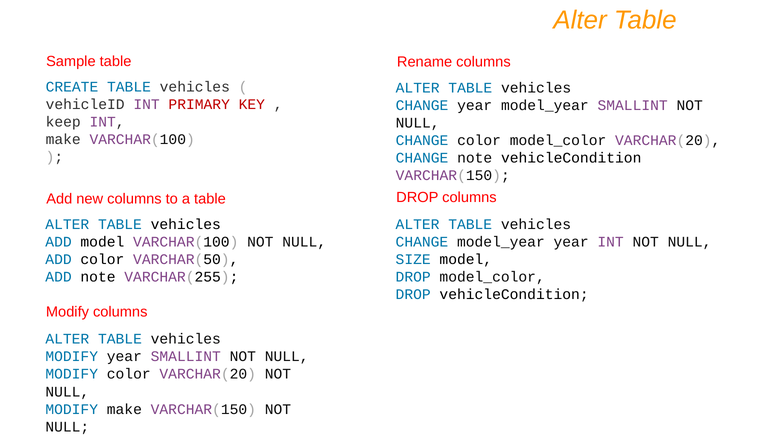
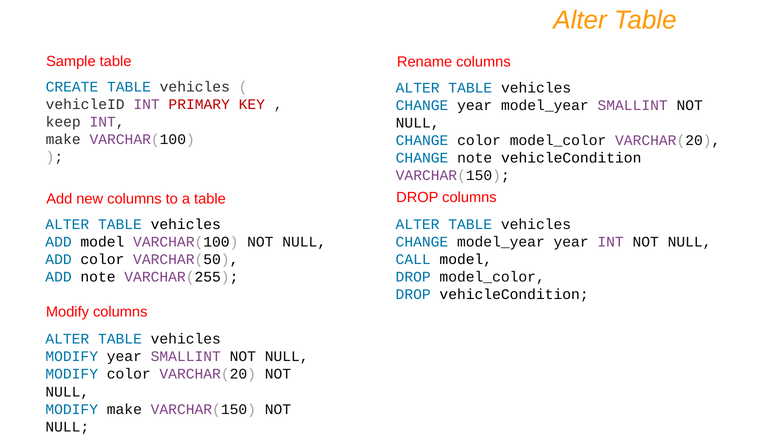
SIZE: SIZE -> CALL
